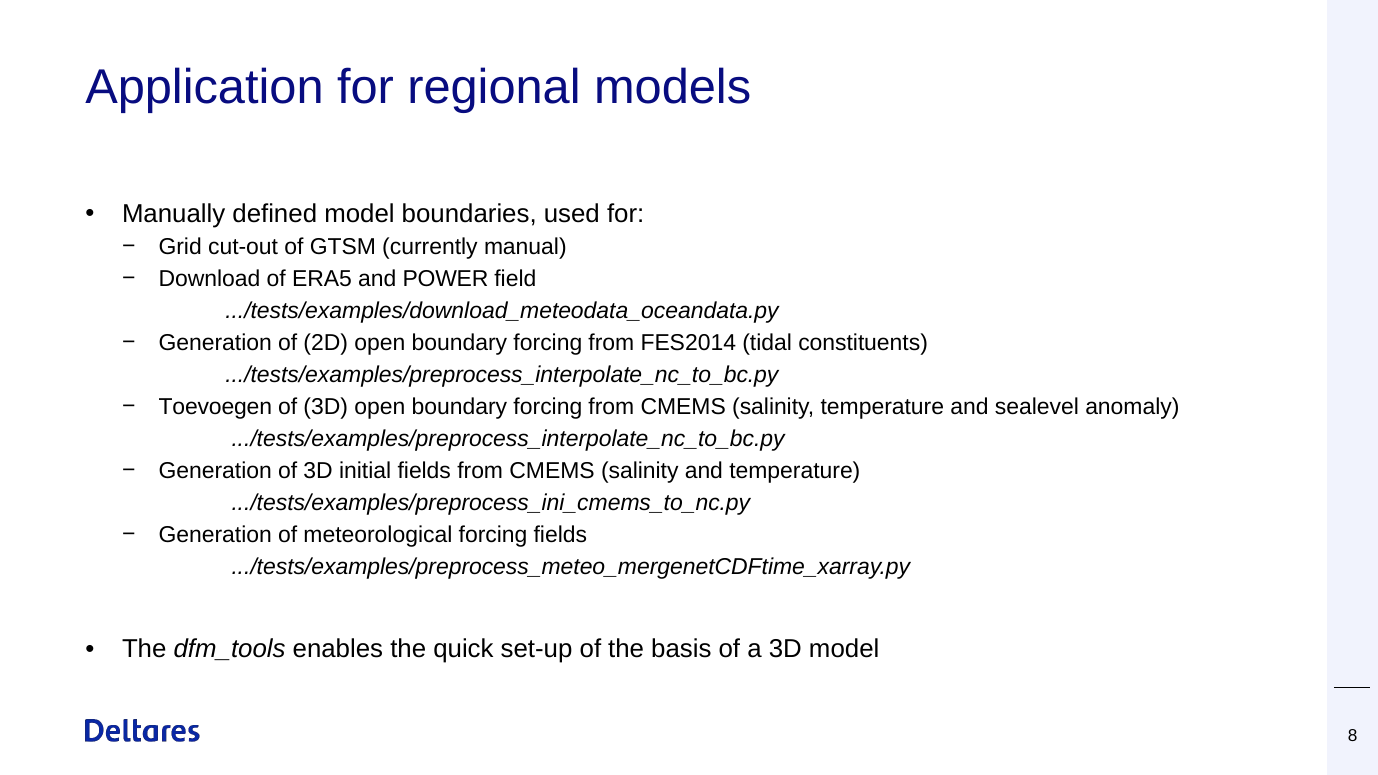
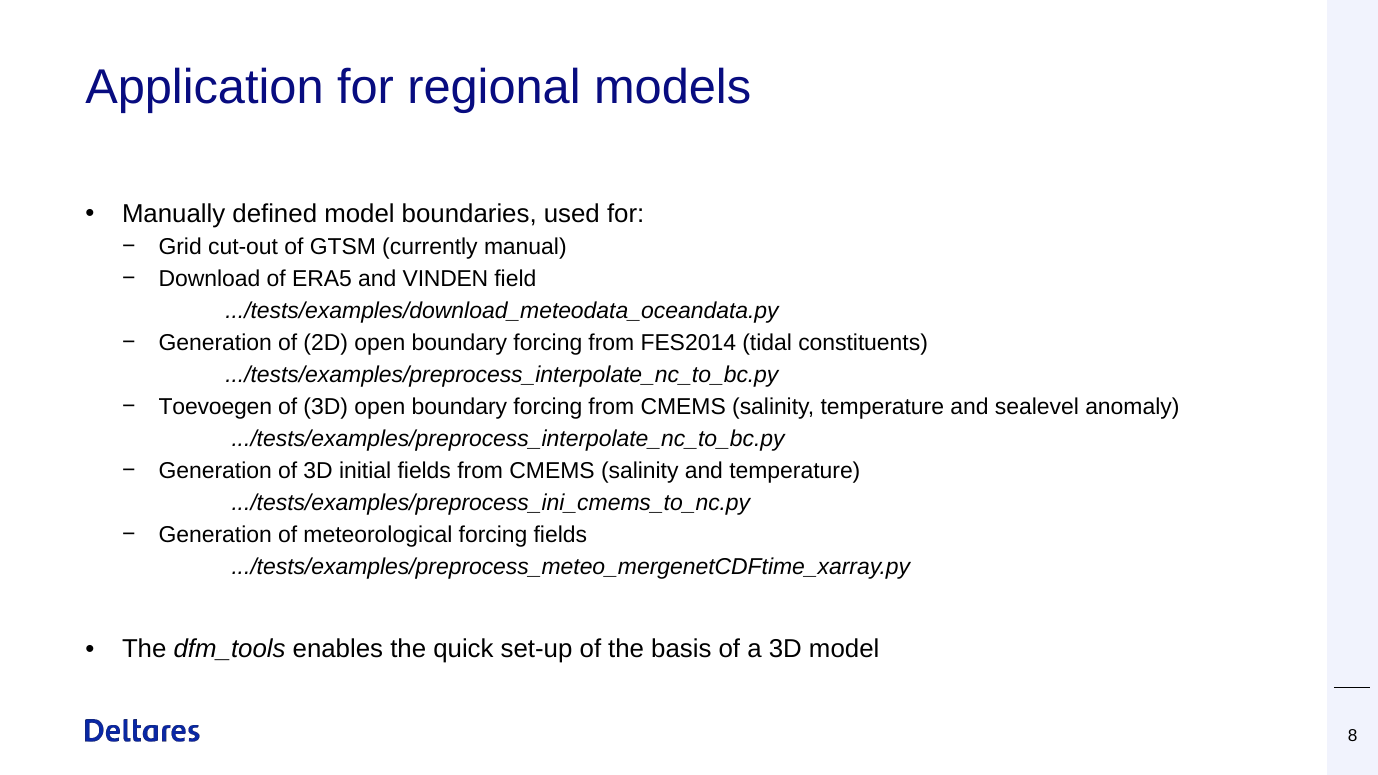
POWER: POWER -> VINDEN
